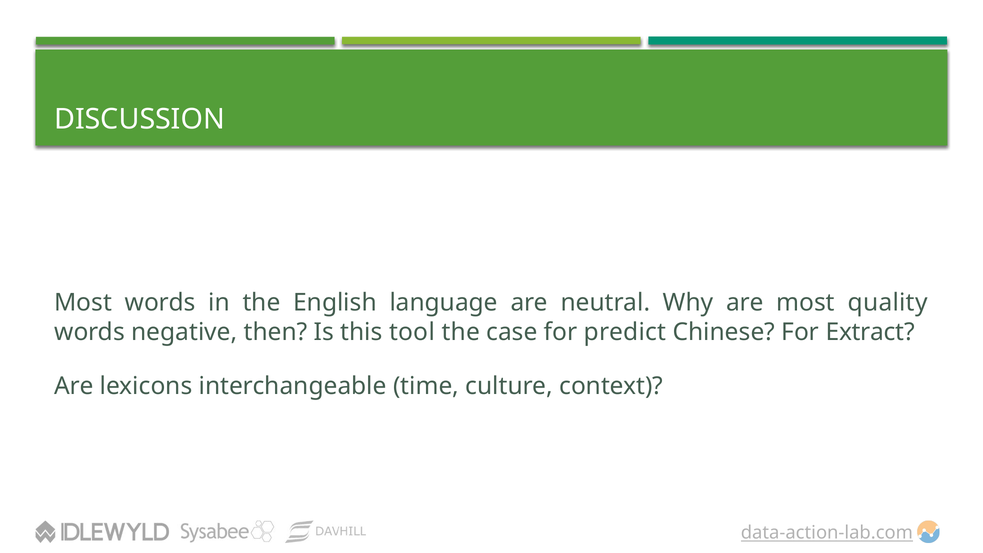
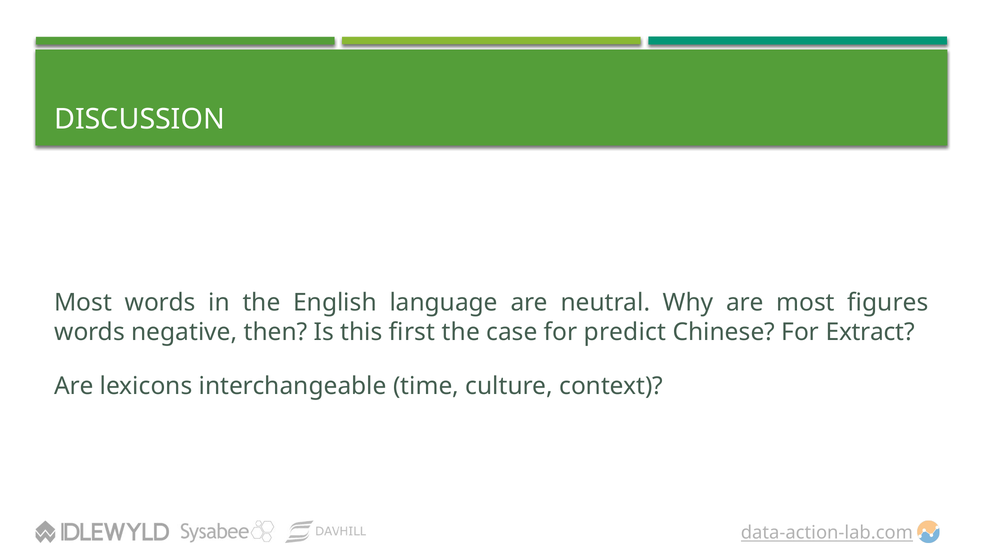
quality: quality -> figures
tool: tool -> first
